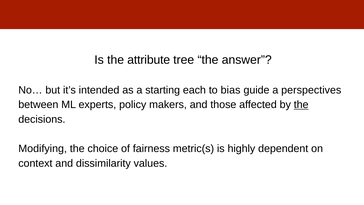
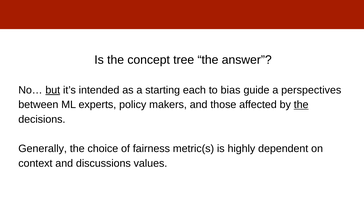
attribute: attribute -> concept
but underline: none -> present
Modifying: Modifying -> Generally
dissimilarity: dissimilarity -> discussions
